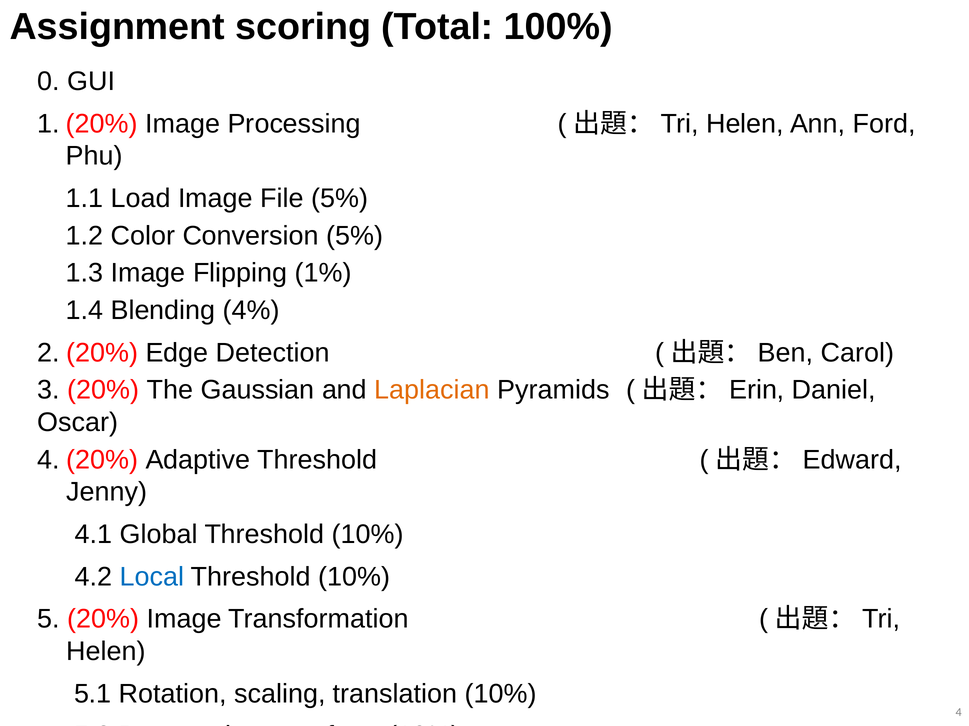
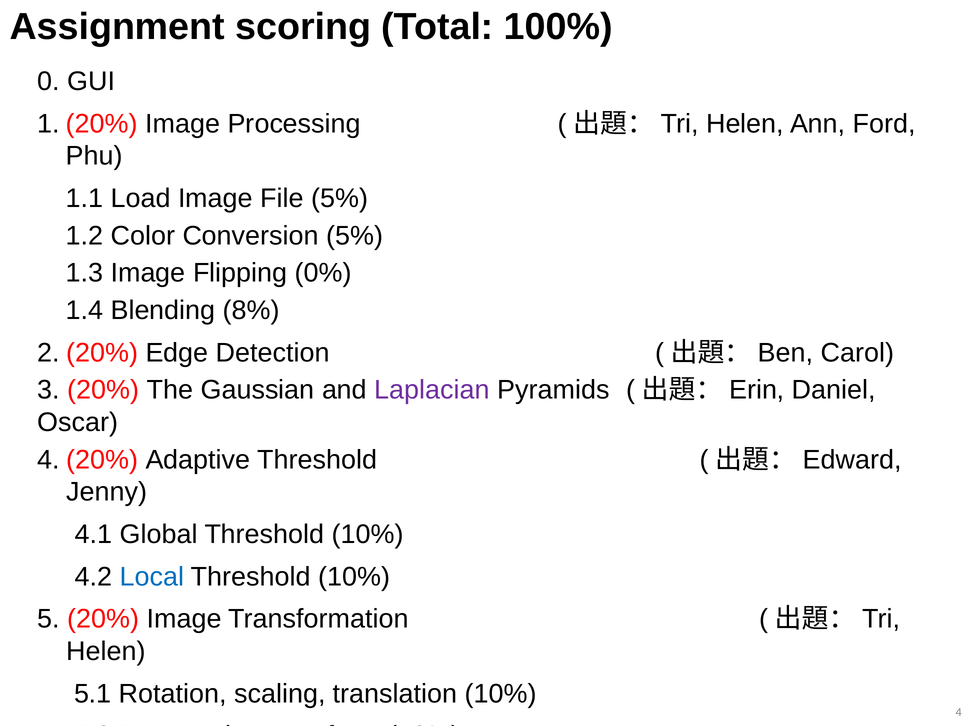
1%: 1% -> 0%
4%: 4% -> 8%
Laplacian colour: orange -> purple
